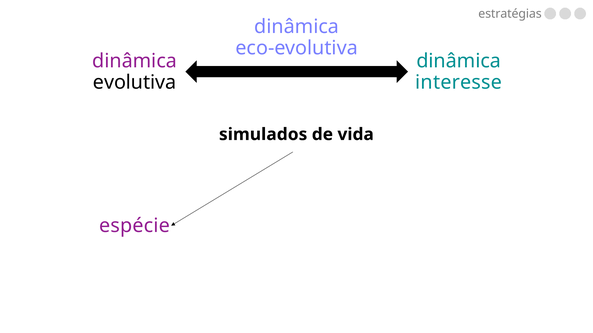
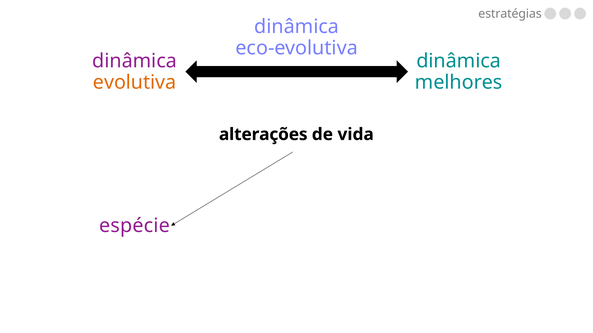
evolutiva colour: black -> orange
interesse: interesse -> melhores
simulados: simulados -> alterações
